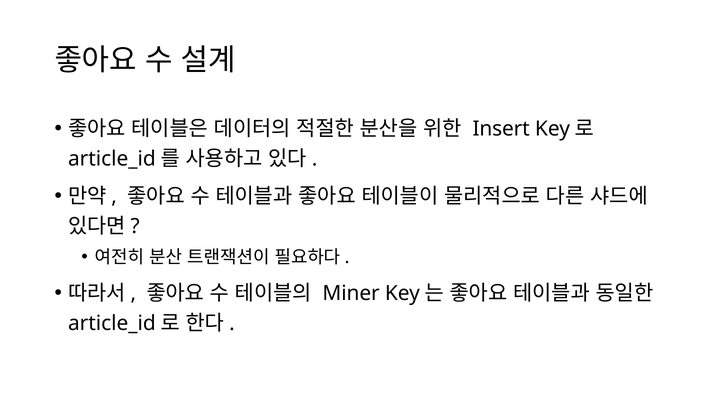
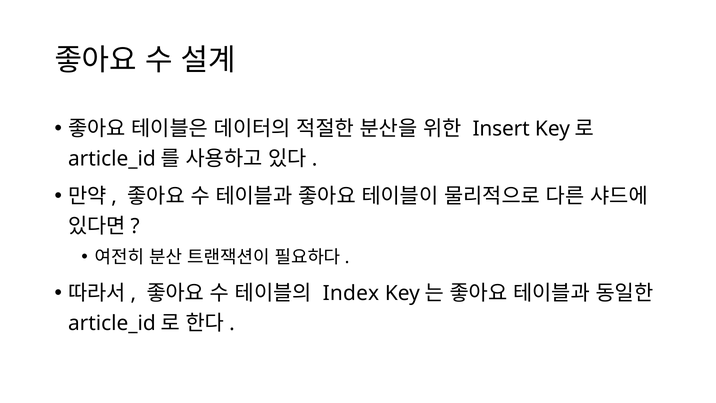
Miner: Miner -> Index
